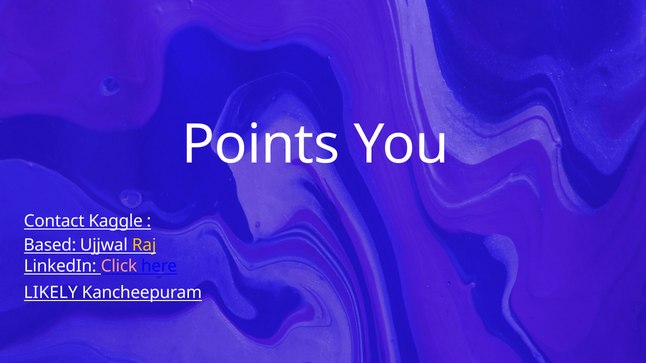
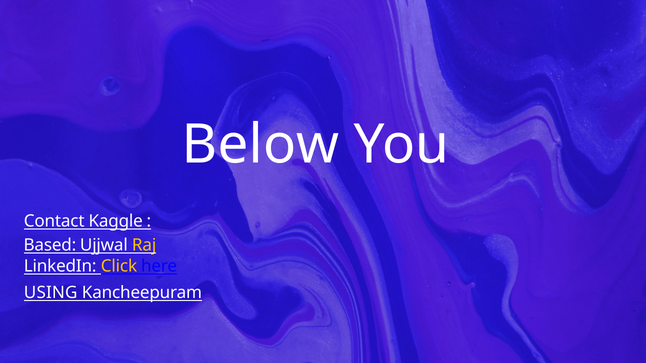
Points: Points -> Below
Click colour: pink -> yellow
LIKELY: LIKELY -> USING
